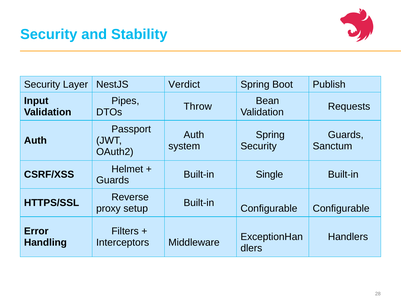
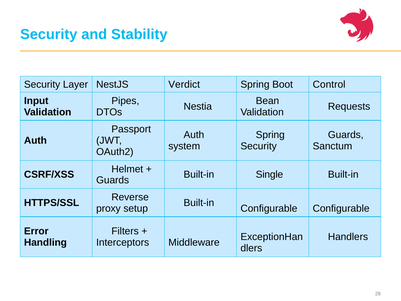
Publish: Publish -> Control
Throw: Throw -> Nestia
